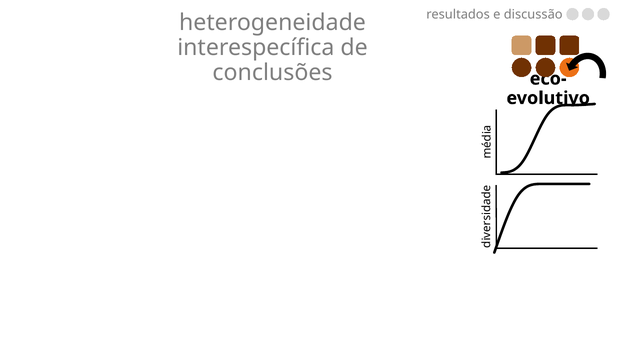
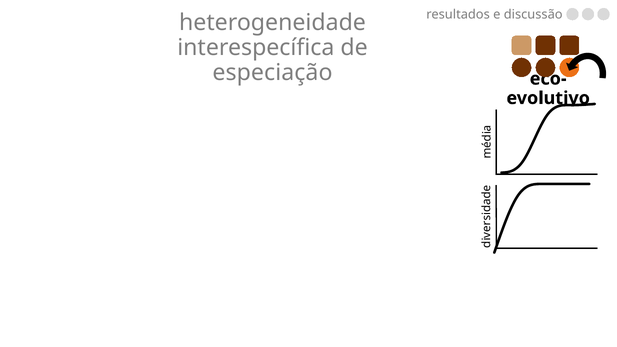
conclusões: conclusões -> especiação
